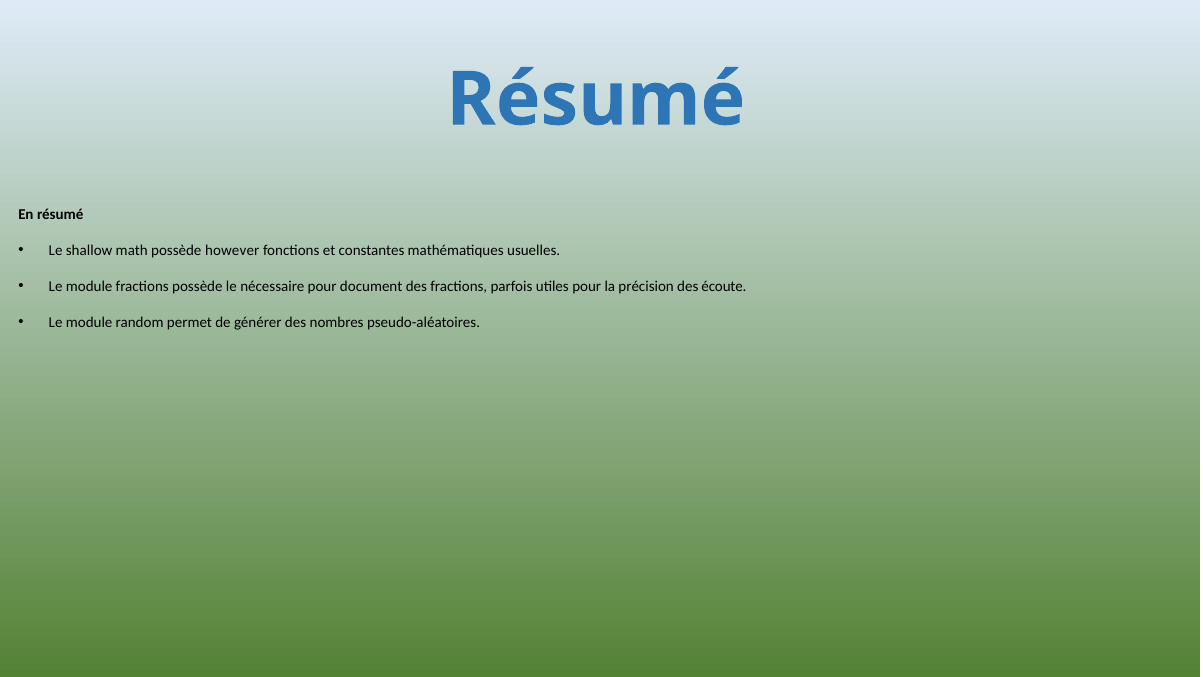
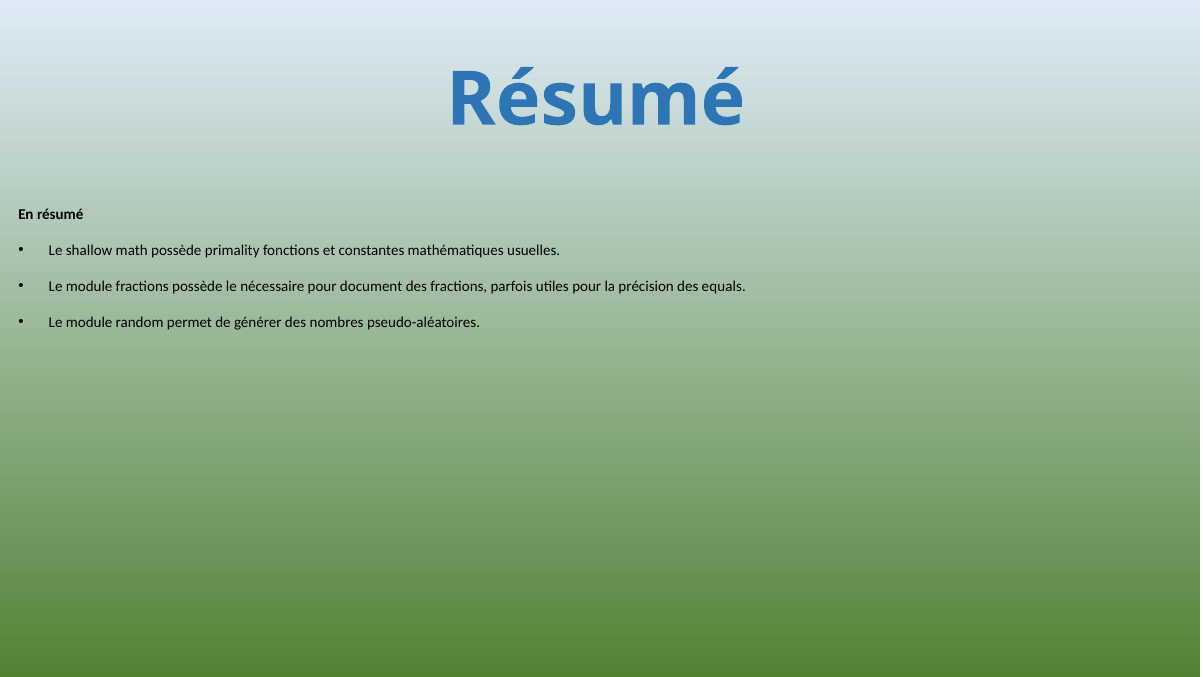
however: however -> primality
écoute: écoute -> equals
